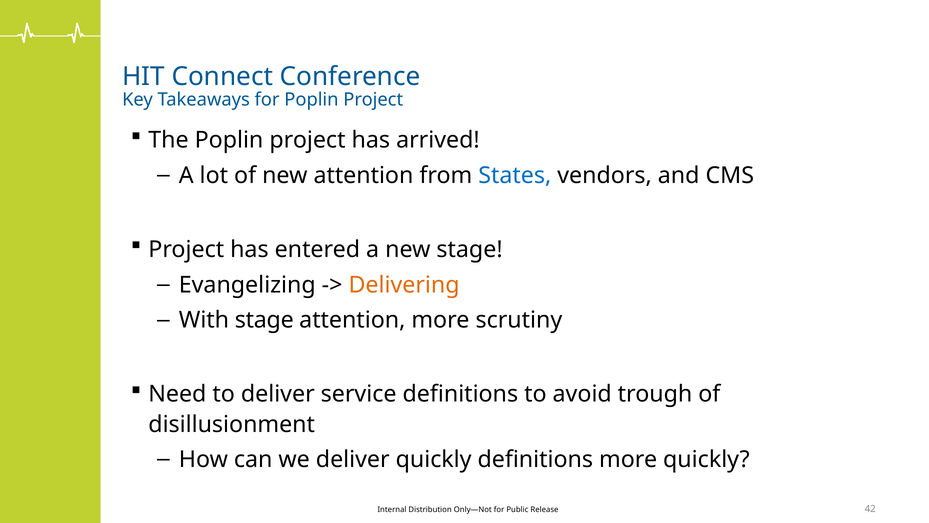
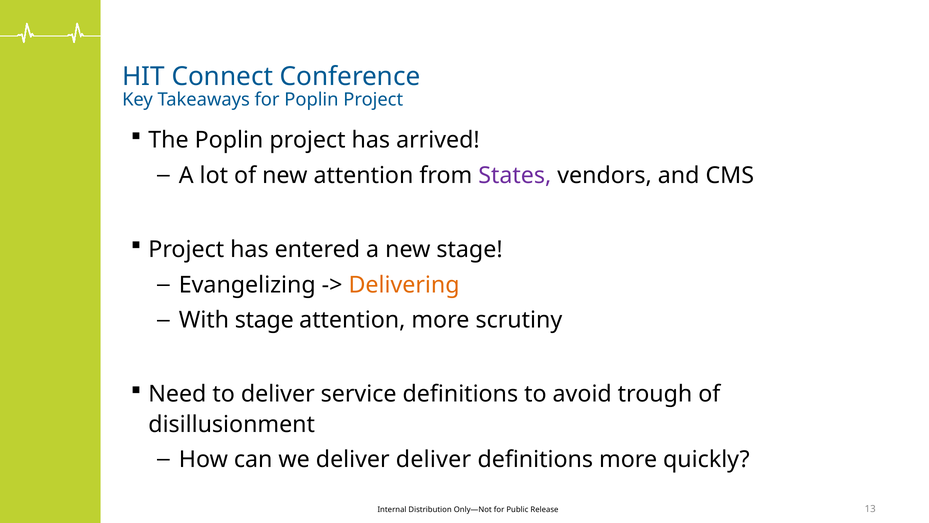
States colour: blue -> purple
deliver quickly: quickly -> deliver
42: 42 -> 13
